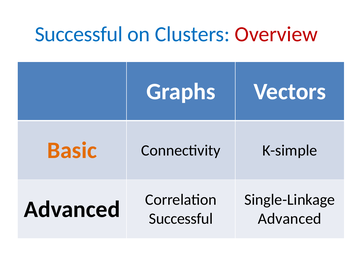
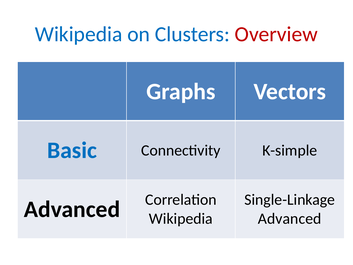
Successful at (79, 34): Successful -> Wikipedia
Basic colour: orange -> blue
Successful at (181, 219): Successful -> Wikipedia
